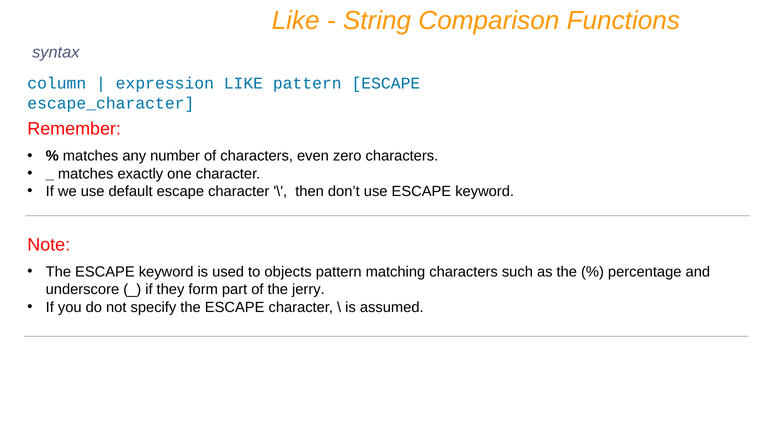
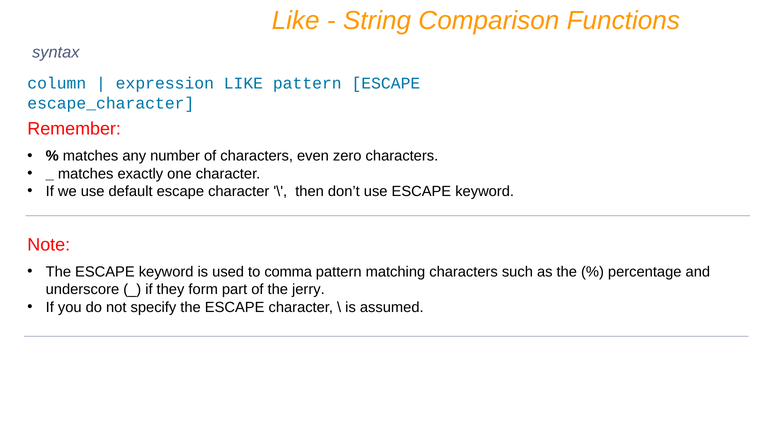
objects: objects -> comma
